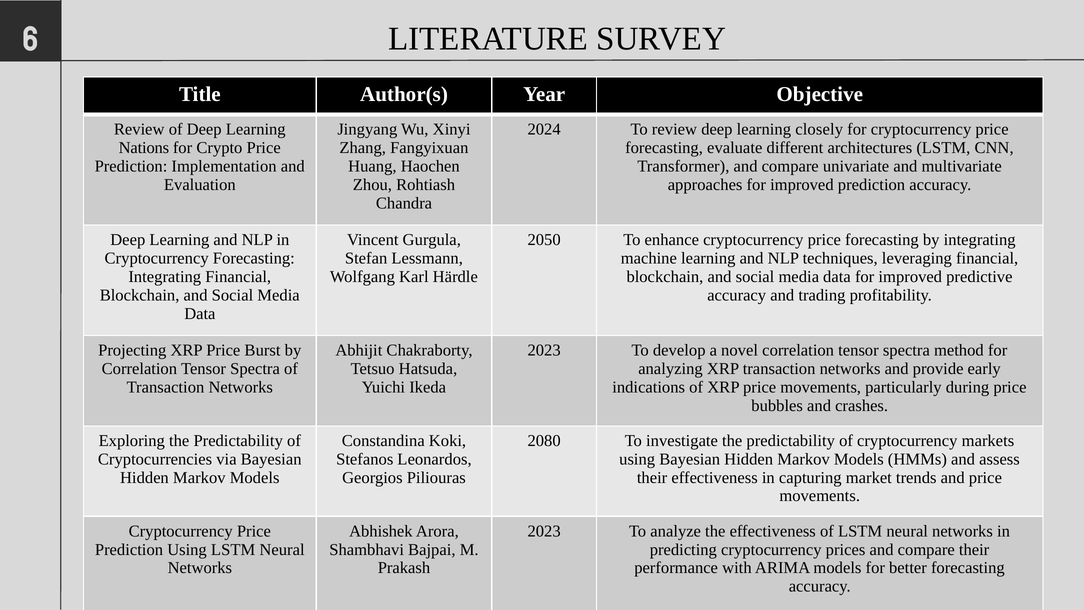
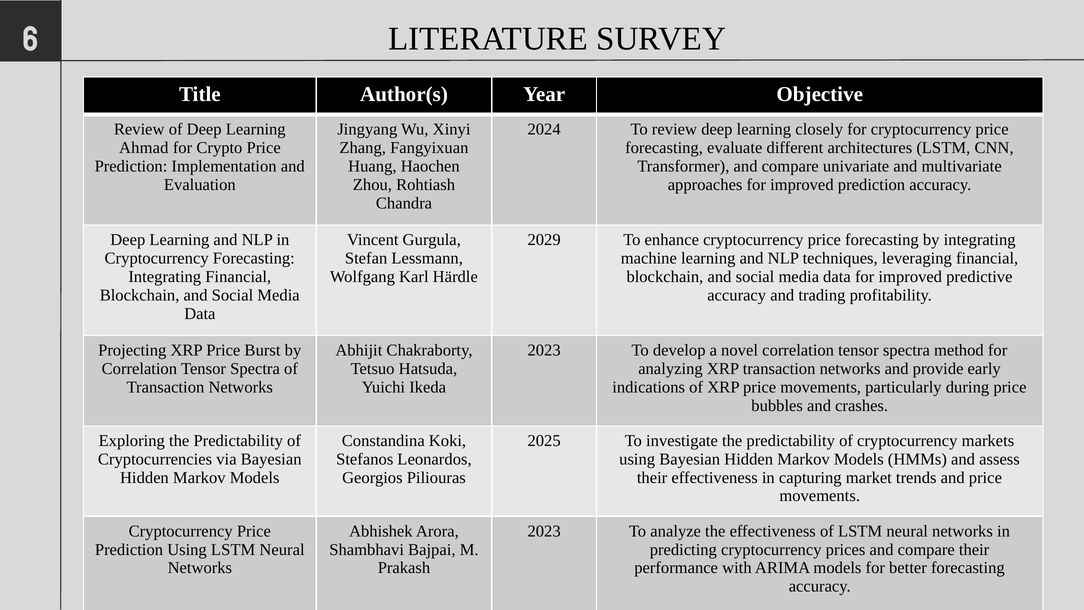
Nations: Nations -> Ahmad
2050: 2050 -> 2029
2080: 2080 -> 2025
